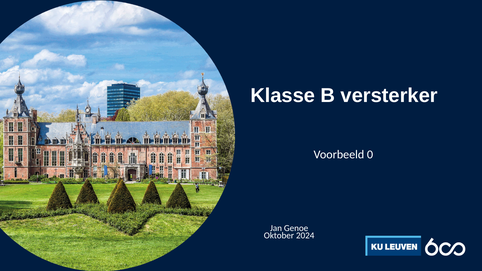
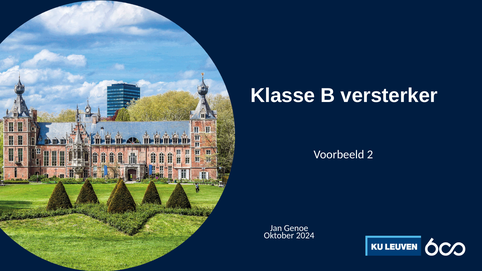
0: 0 -> 2
